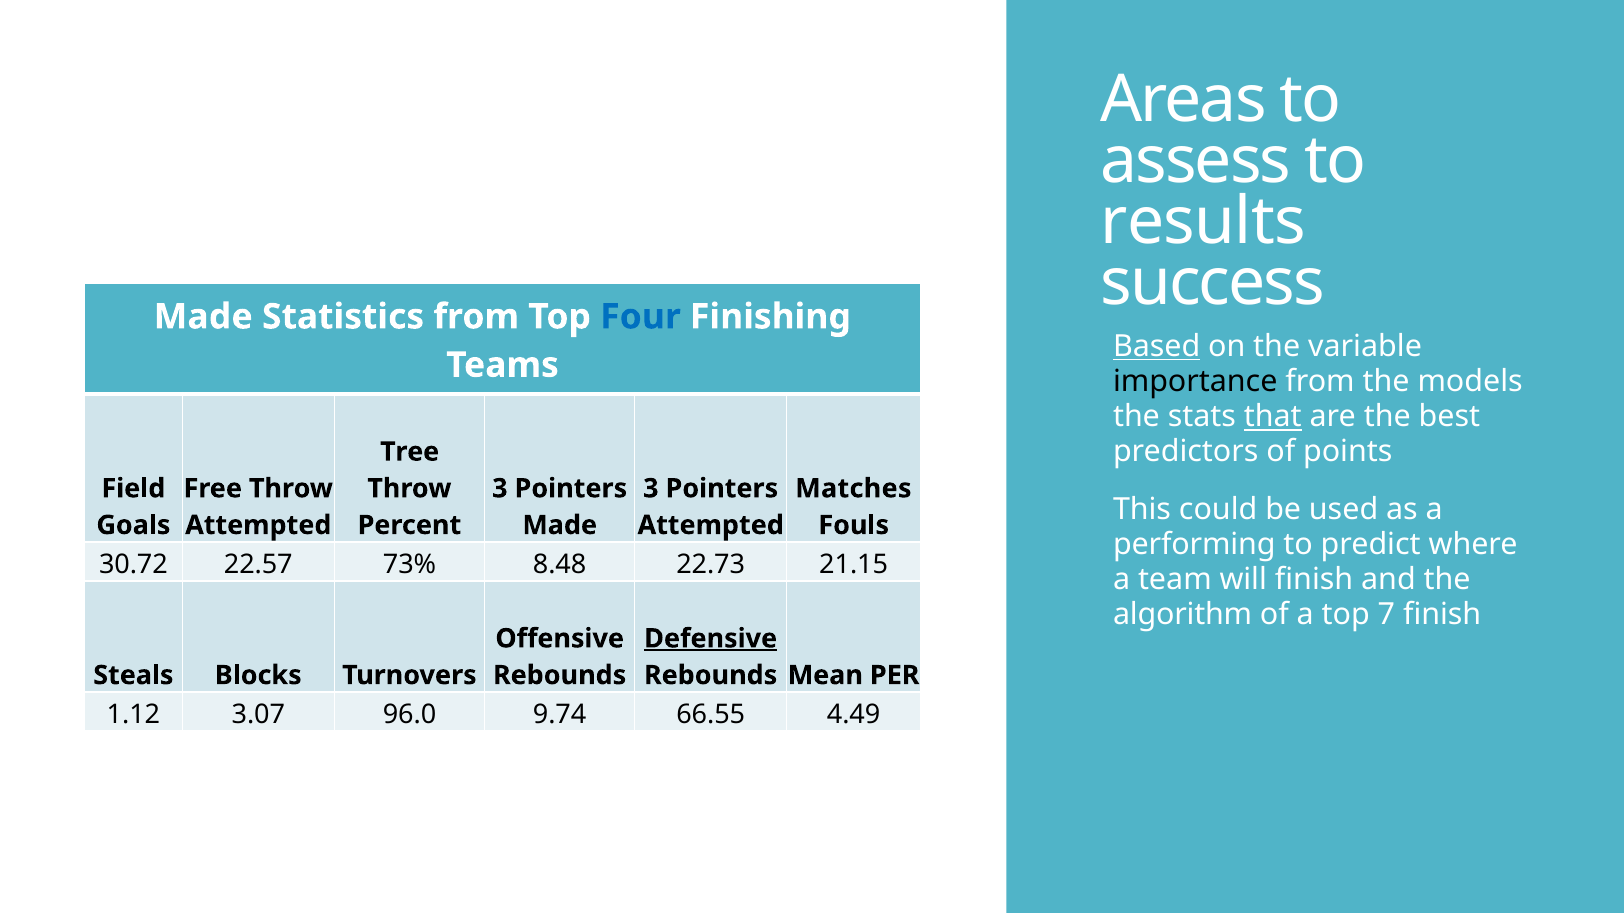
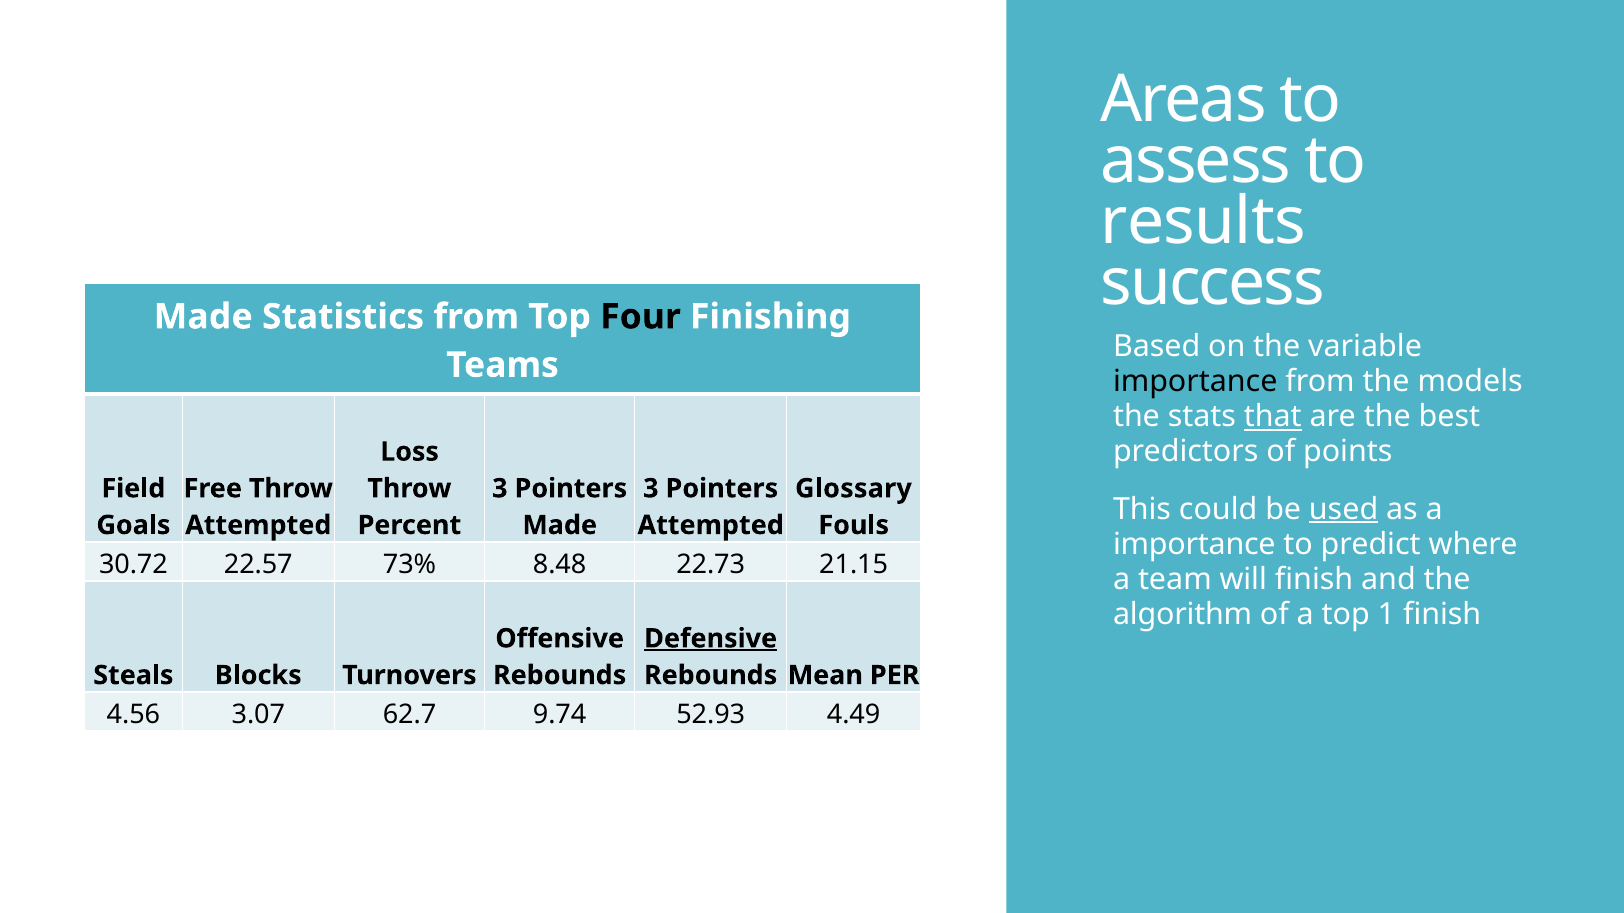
Four colour: blue -> black
Based underline: present -> none
Tree: Tree -> Loss
Matches: Matches -> Glossary
used underline: none -> present
performing at (1194, 545): performing -> importance
7: 7 -> 1
1.12: 1.12 -> 4.56
96.0: 96.0 -> 62.7
66.55: 66.55 -> 52.93
